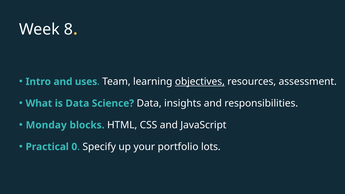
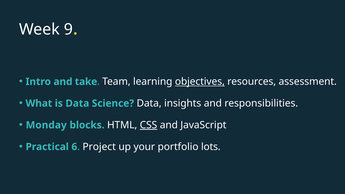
8: 8 -> 9
uses: uses -> take
CSS underline: none -> present
0: 0 -> 6
Specify: Specify -> Project
